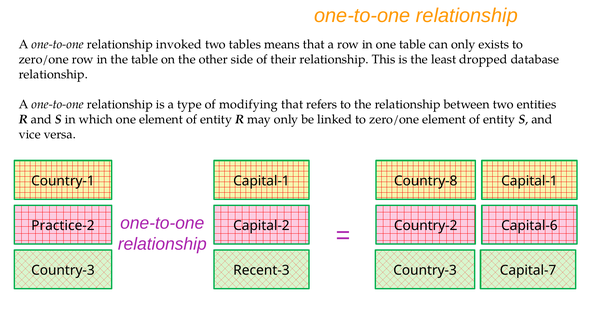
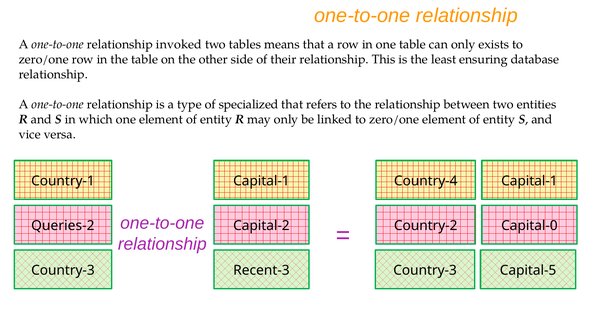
dropped: dropped -> ensuring
modifying: modifying -> specialized
Country-8: Country-8 -> Country-4
Practice-2: Practice-2 -> Queries-2
Capital-6: Capital-6 -> Capital-0
Capital-7: Capital-7 -> Capital-5
